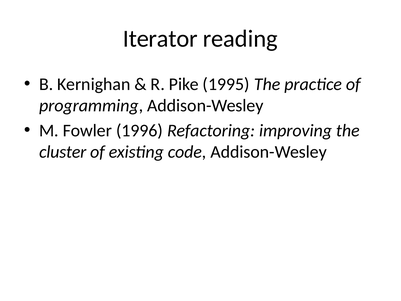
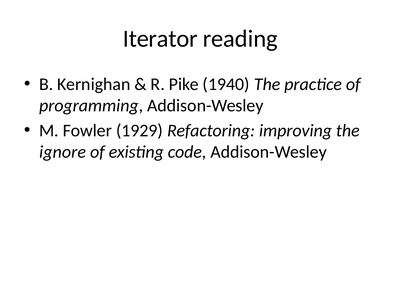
1995: 1995 -> 1940
1996: 1996 -> 1929
cluster: cluster -> ignore
